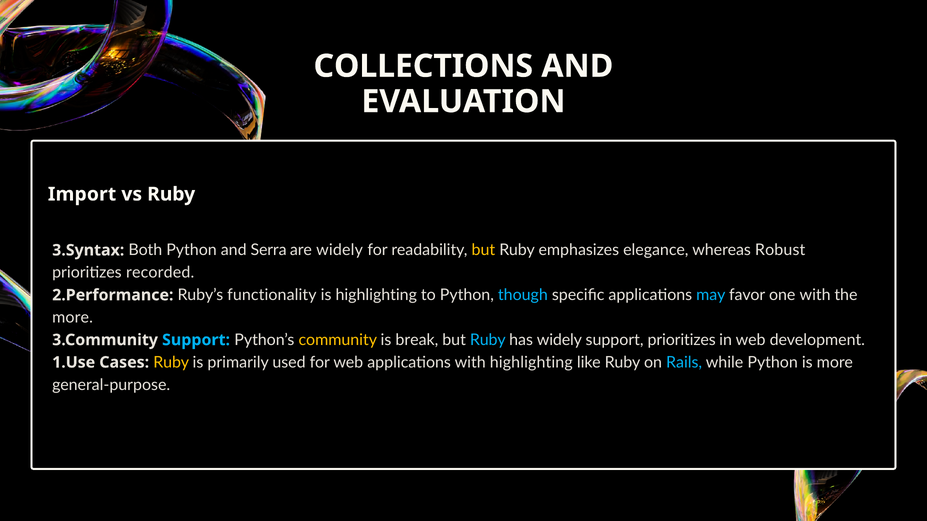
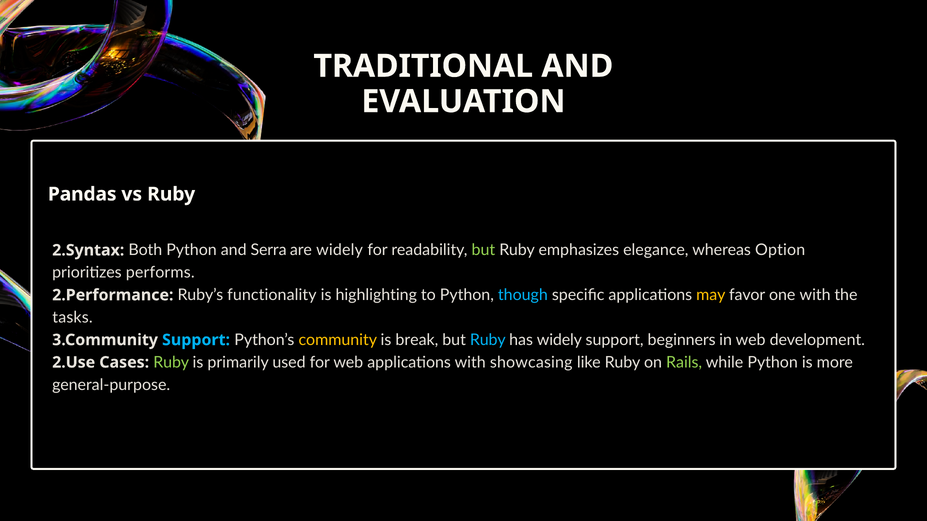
COLLECTIONS: COLLECTIONS -> TRADITIONAL
Import: Import -> Pandas
3.Syntax: 3.Syntax -> 2.Syntax
but at (483, 250) colour: yellow -> light green
Robust: Robust -> Option
recorded: recorded -> performs
may colour: light blue -> yellow
more at (73, 318): more -> tasks
support prioritizes: prioritizes -> beginners
1.Use: 1.Use -> 2.Use
Ruby at (171, 363) colour: yellow -> light green
with highlighting: highlighting -> showcasing
Rails colour: light blue -> light green
